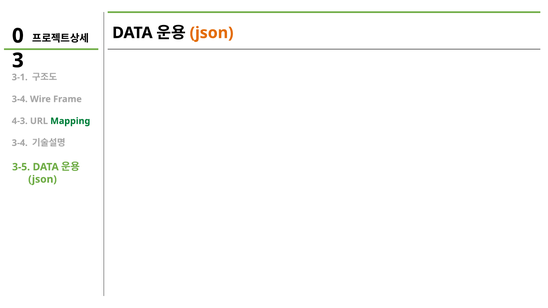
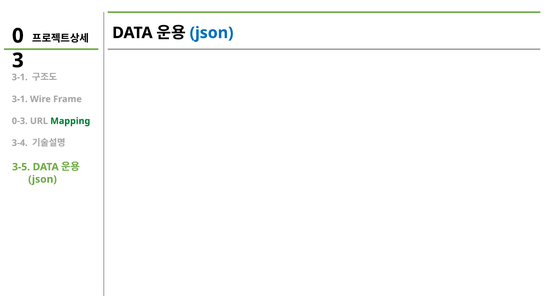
json at (212, 33) colour: orange -> blue
3-4 at (20, 99): 3-4 -> 3-1
4-3: 4-3 -> 0-3
